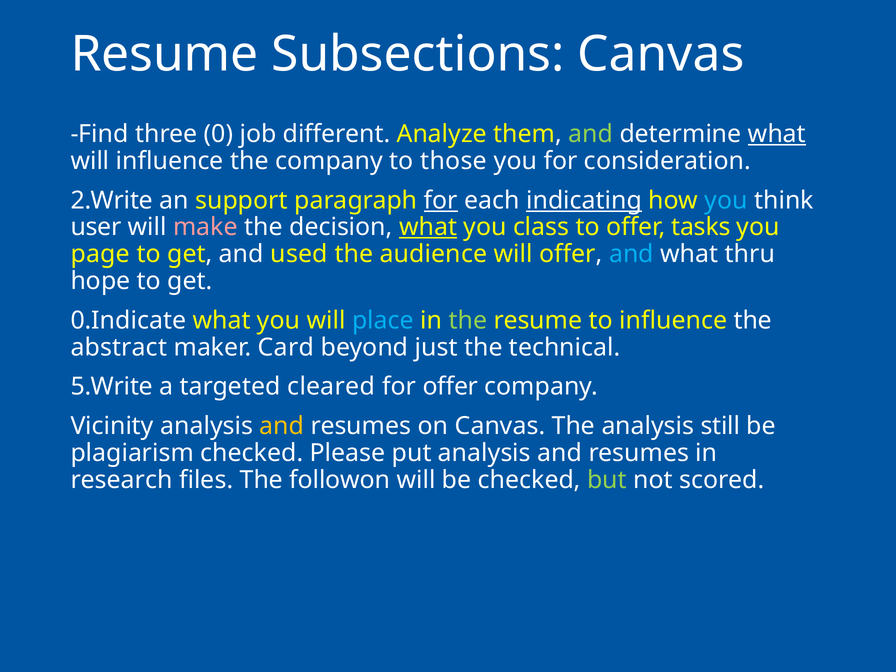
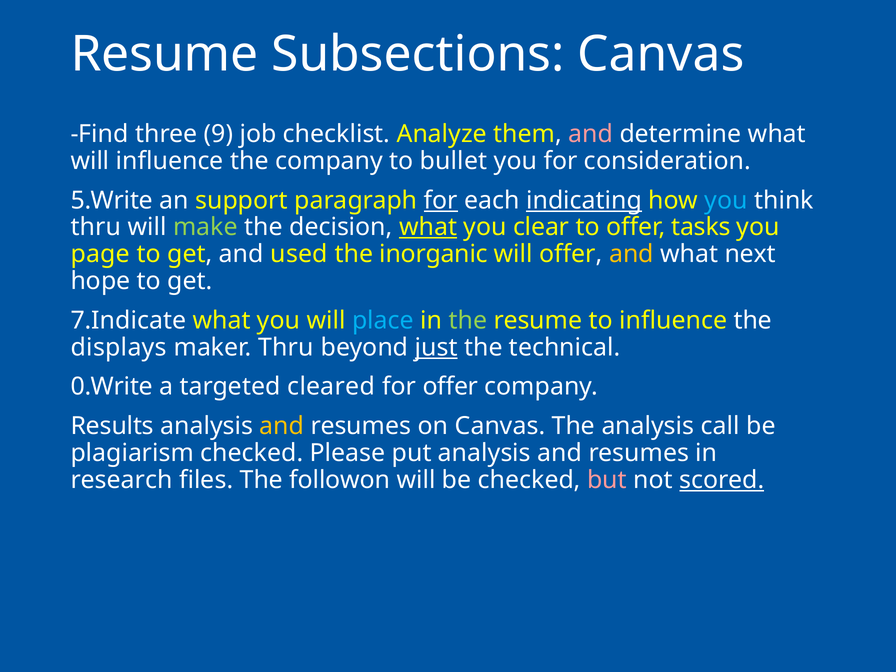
0: 0 -> 9
different: different -> checklist
and at (591, 134) colour: light green -> pink
what at (777, 134) underline: present -> none
those: those -> bullet
2.Write: 2.Write -> 5.Write
user at (96, 227): user -> thru
make colour: pink -> light green
class: class -> clear
audience: audience -> inorganic
and at (631, 254) colour: light blue -> yellow
thru: thru -> next
0.Indicate: 0.Indicate -> 7.Indicate
abstract: abstract -> displays
maker Card: Card -> Thru
just underline: none -> present
5.Write: 5.Write -> 0.Write
Vicinity: Vicinity -> Results
still: still -> call
but colour: light green -> pink
scored underline: none -> present
